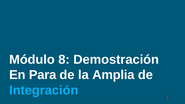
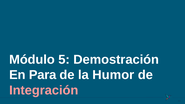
8: 8 -> 5
Amplia: Amplia -> Humor
Integración colour: light blue -> pink
